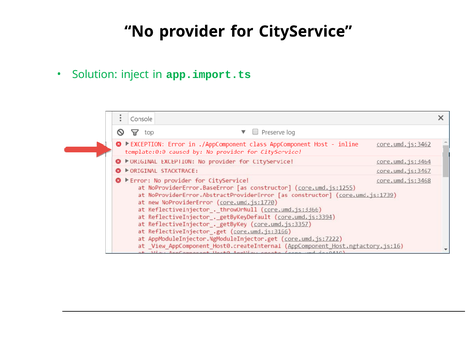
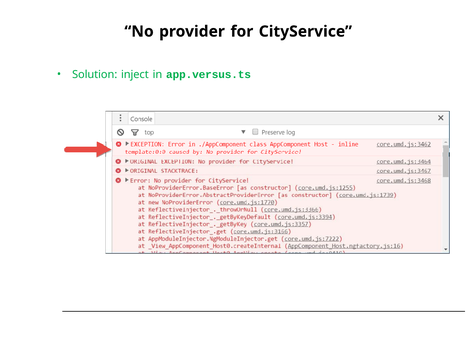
app.import.ts: app.import.ts -> app.versus.ts
